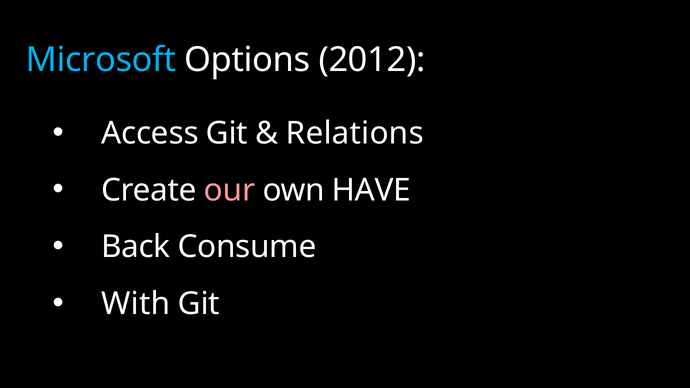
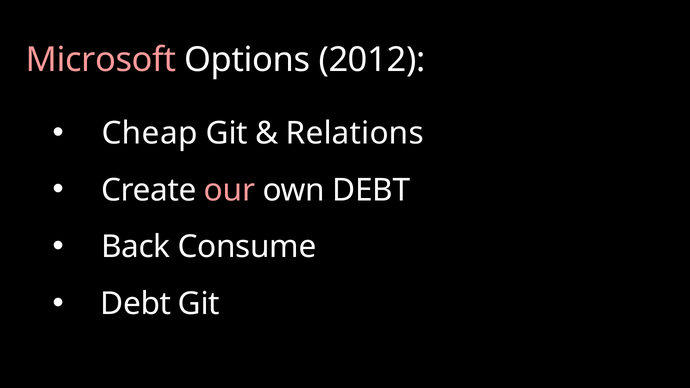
Microsoft colour: light blue -> pink
Access: Access -> Cheap
own HAVE: HAVE -> DEBT
With at (136, 304): With -> Debt
